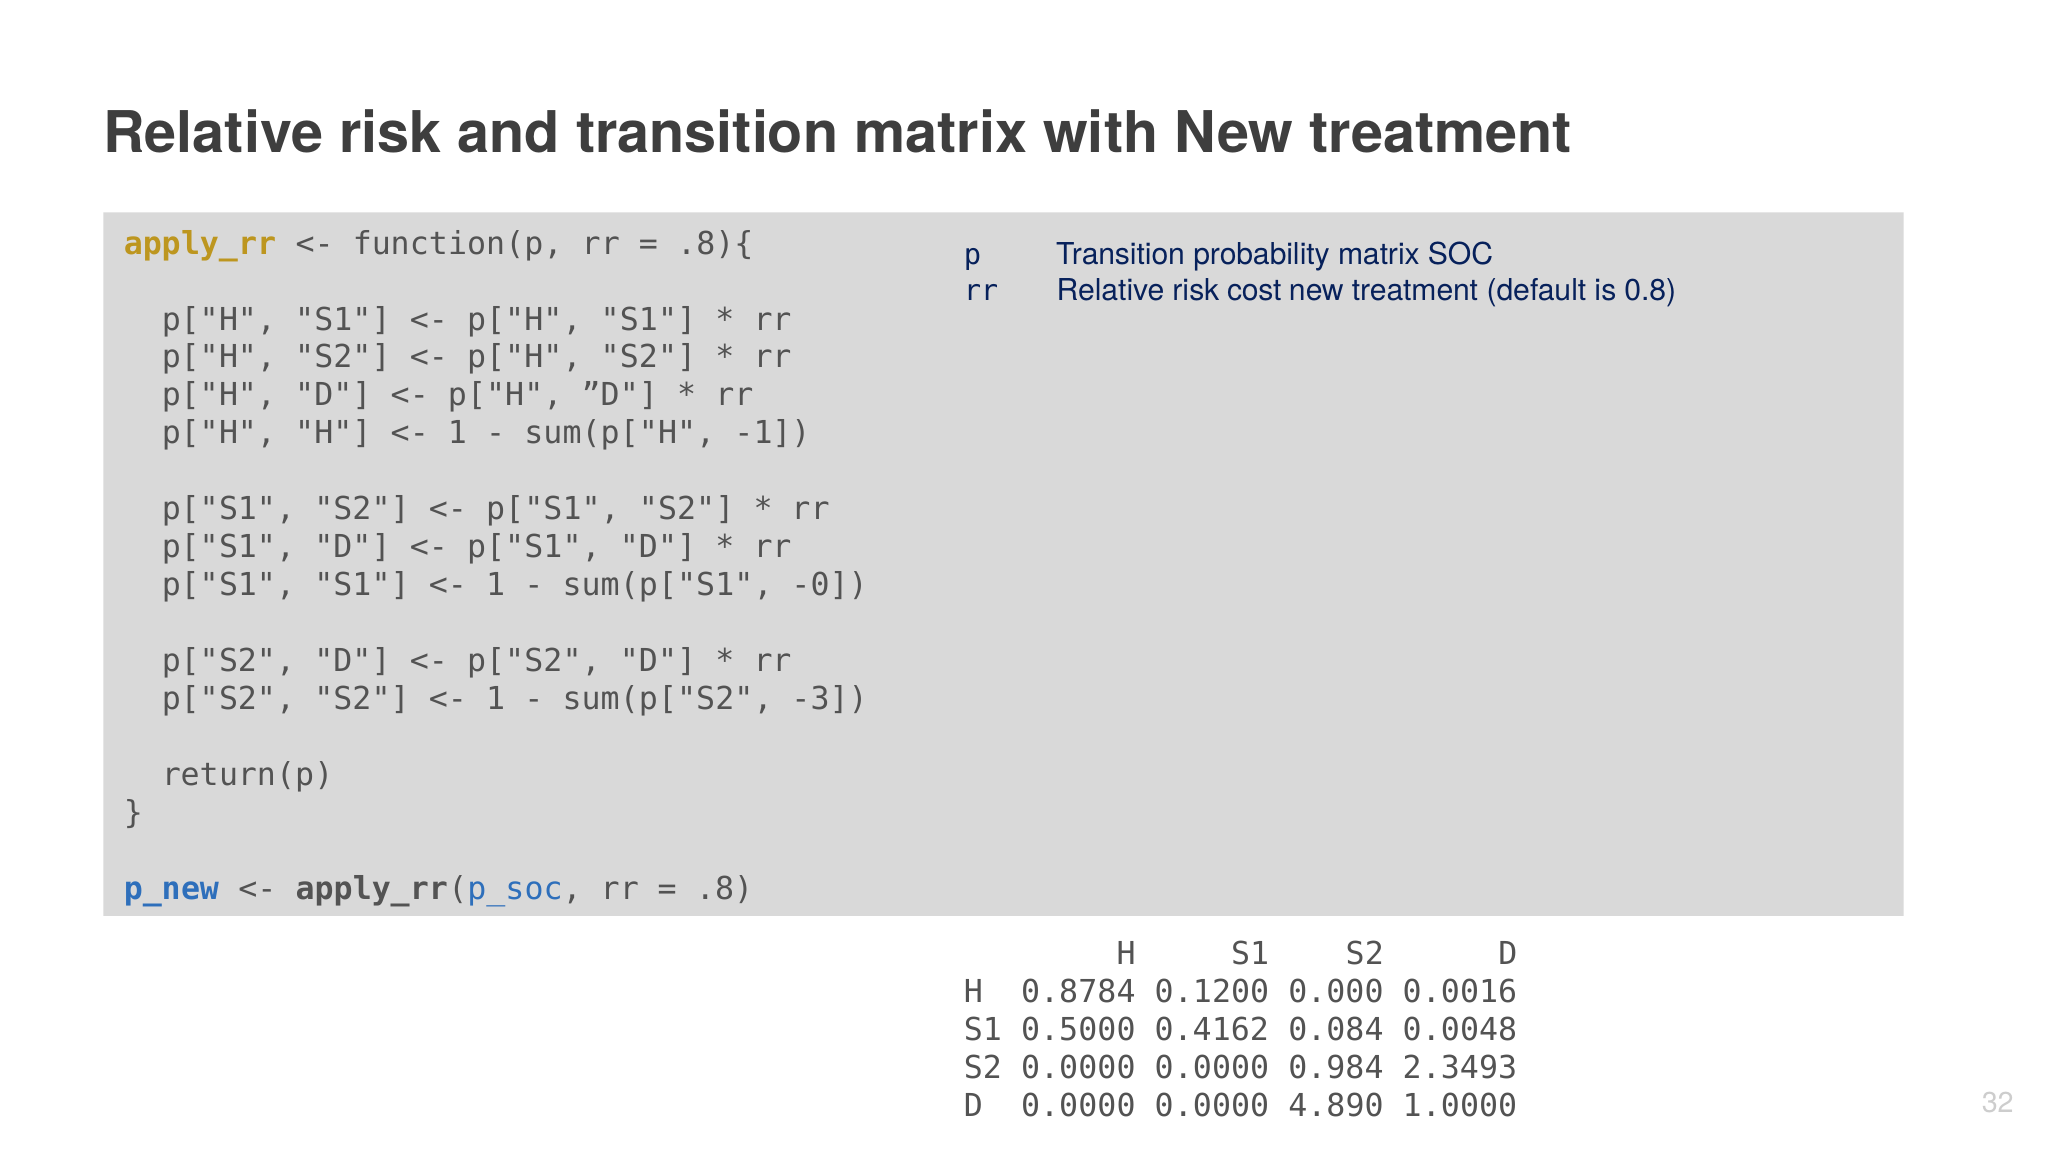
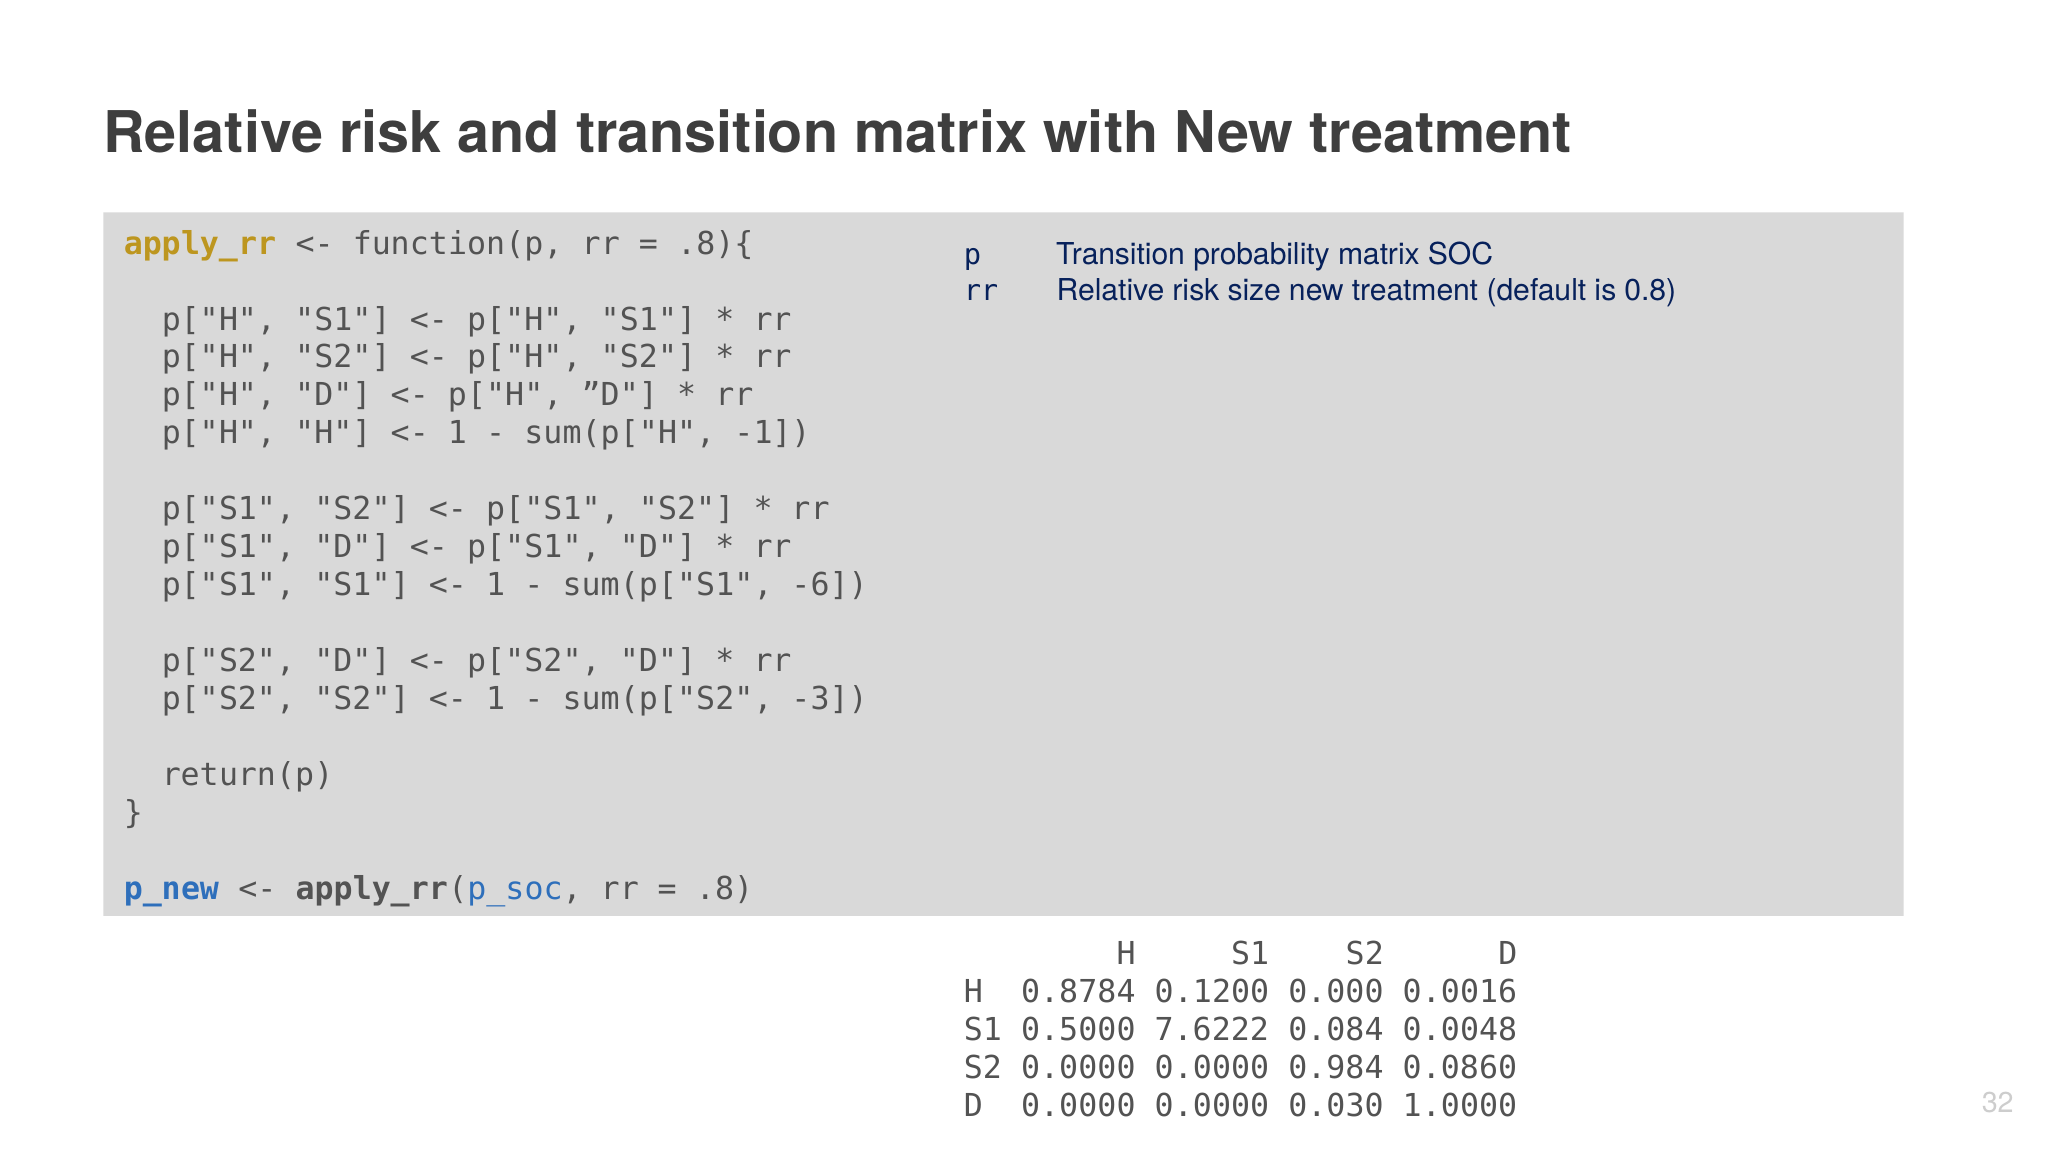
cost: cost -> size
-0: -0 -> -6
0.4162: 0.4162 -> 7.6222
2.3493: 2.3493 -> 0.0860
4.890: 4.890 -> 0.030
